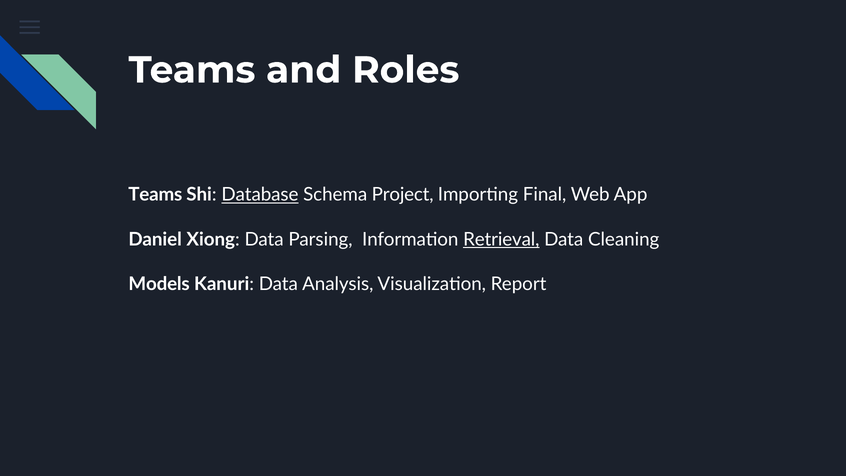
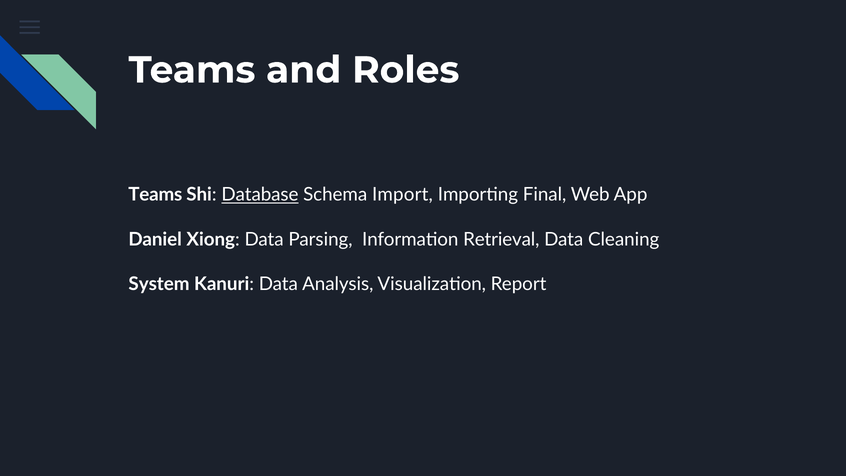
Project: Project -> Import
Retrieval underline: present -> none
Models: Models -> System
